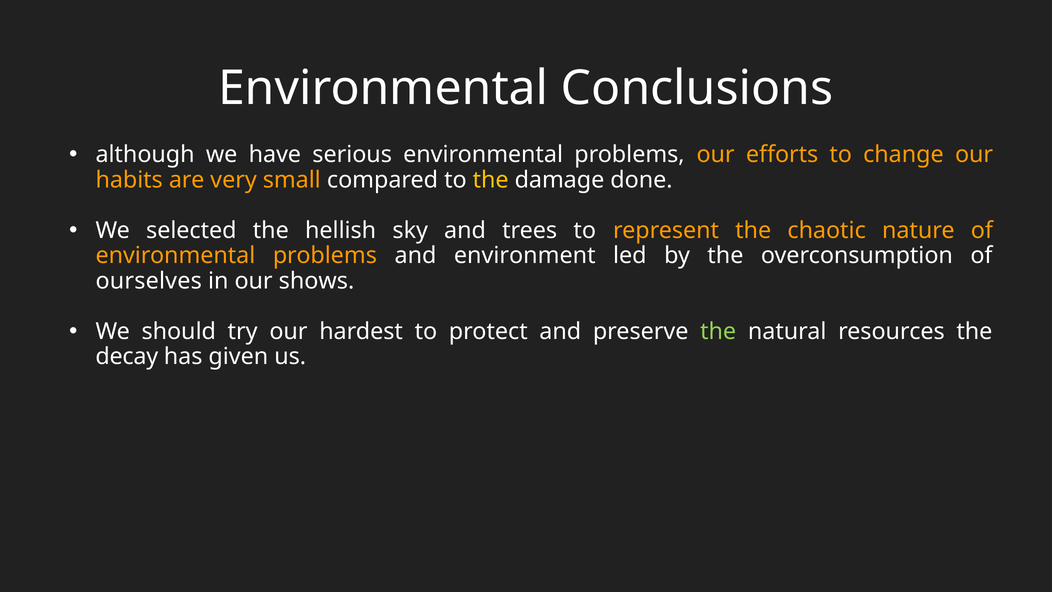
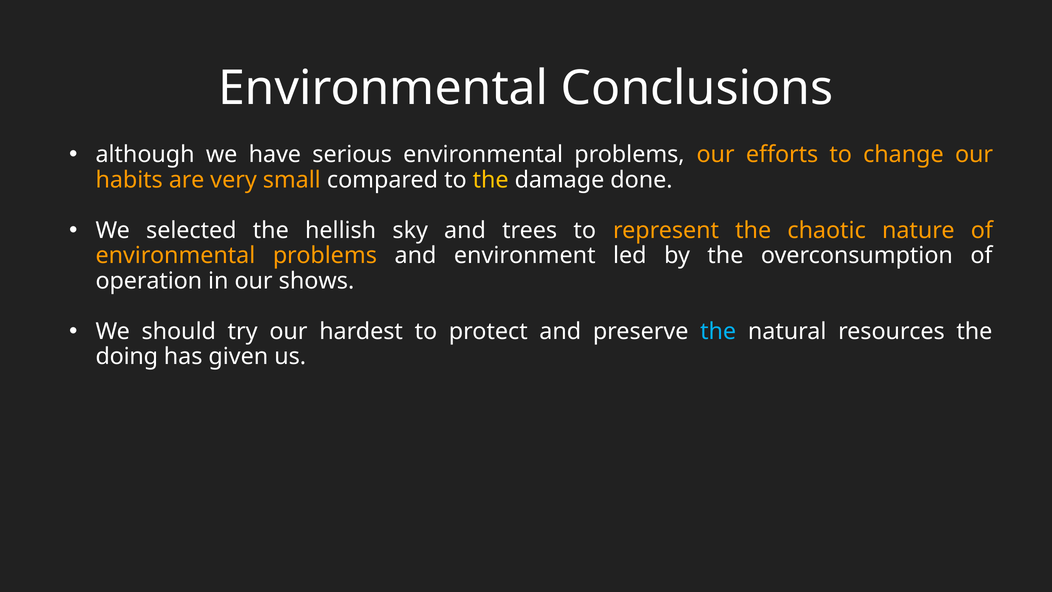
ourselves: ourselves -> operation
the at (718, 331) colour: light green -> light blue
decay: decay -> doing
